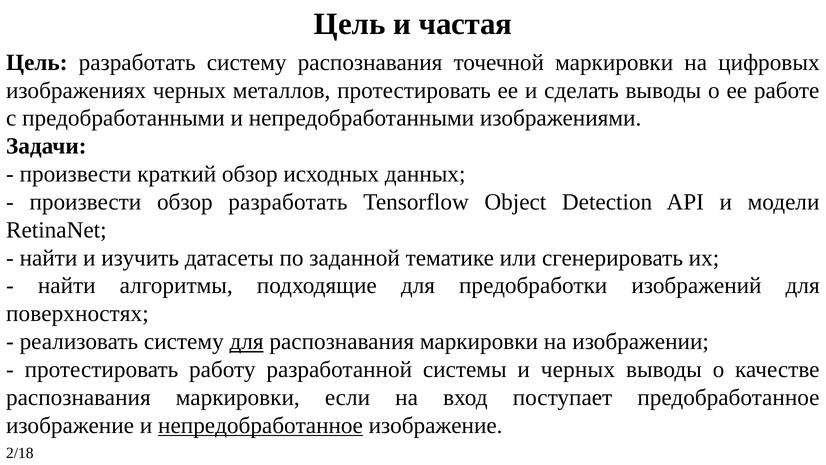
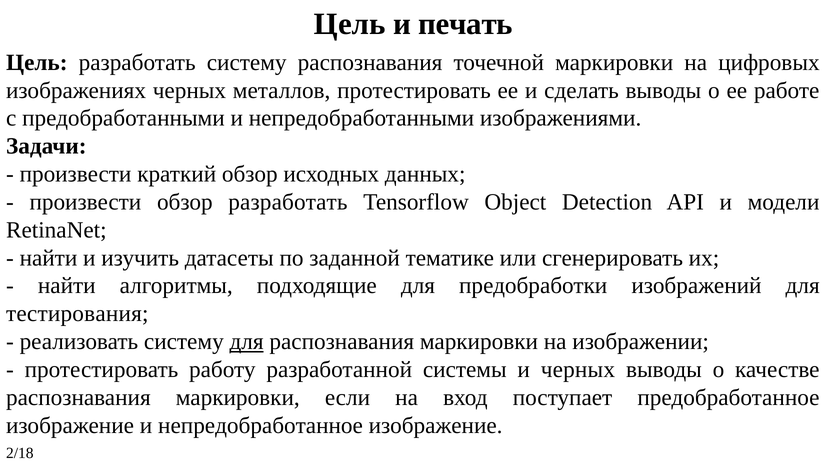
частая: частая -> печать
поверхностях: поверхностях -> тестирования
непредобработанное underline: present -> none
